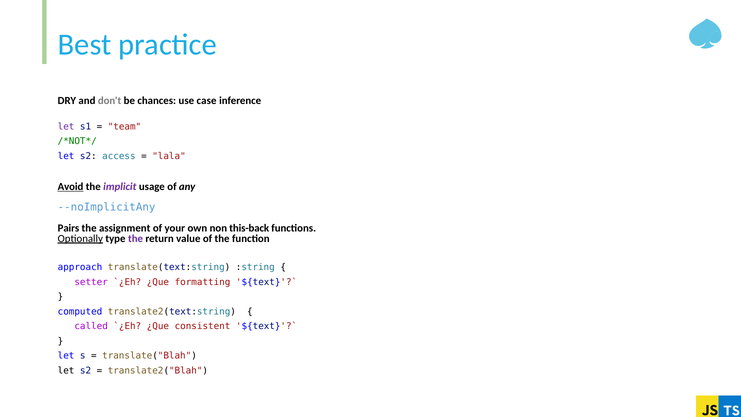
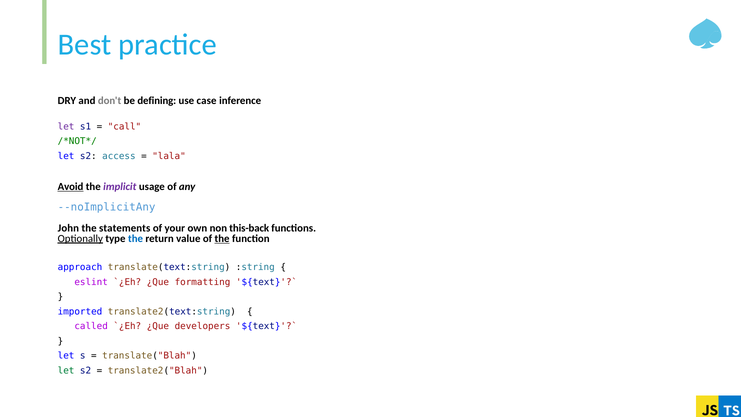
chances: chances -> defining
team: team -> call
Pairs: Pairs -> John
assignment: assignment -> statements
the at (136, 238) colour: purple -> blue
the at (222, 238) underline: none -> present
setter: setter -> eslint
computed: computed -> imported
consistent: consistent -> developers
let at (66, 371) colour: black -> green
